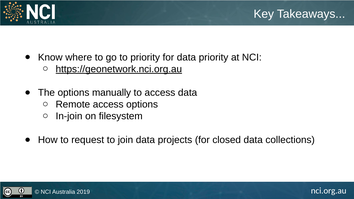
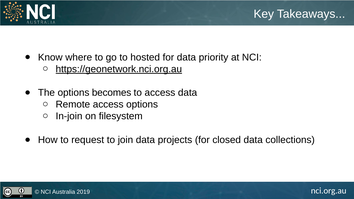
to priority: priority -> hosted
manually: manually -> becomes
